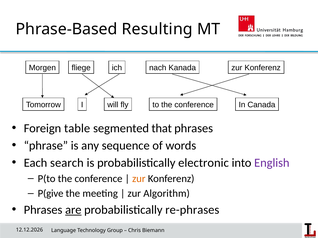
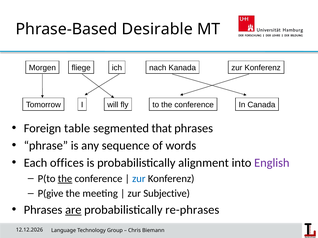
Resulting: Resulting -> Desirable
search: search -> offices
electronic: electronic -> alignment
the at (65, 179) underline: none -> present
zur at (139, 179) colour: orange -> blue
Algorithm: Algorithm -> Subjective
